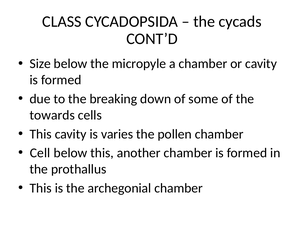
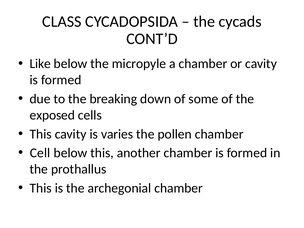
Size: Size -> Like
towards: towards -> exposed
